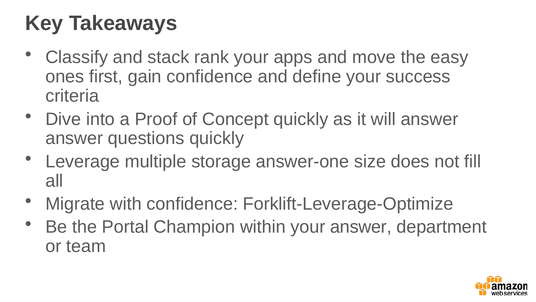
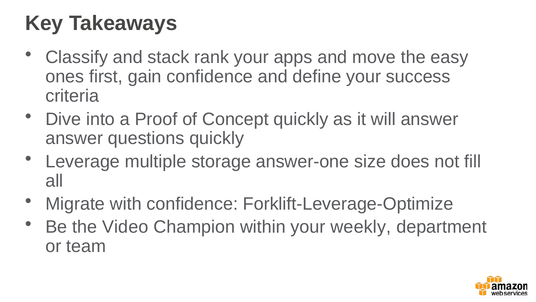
Portal: Portal -> Video
your answer: answer -> weekly
